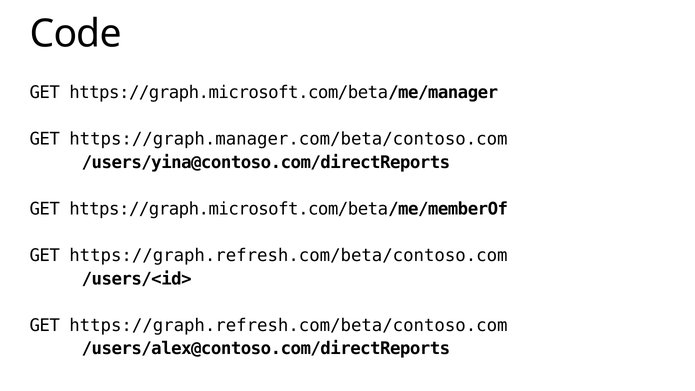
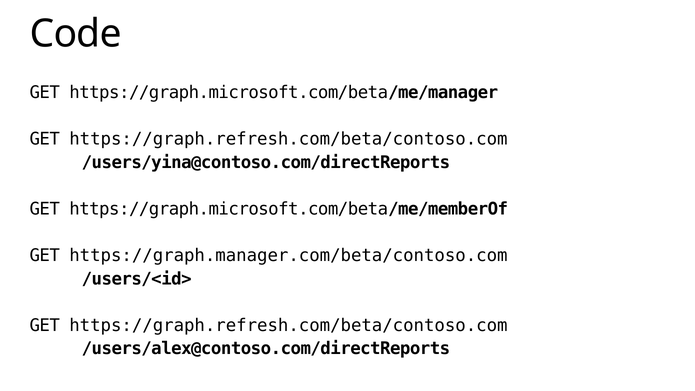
https://graph.manager.com/beta/contoso.com at (288, 139): https://graph.manager.com/beta/contoso.com -> https://graph.refresh.com/beta/contoso.com
https://graph.refresh.com/beta/contoso.com at (288, 256): https://graph.refresh.com/beta/contoso.com -> https://graph.manager.com/beta/contoso.com
